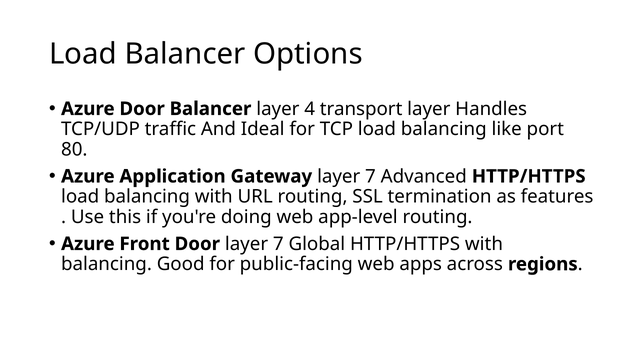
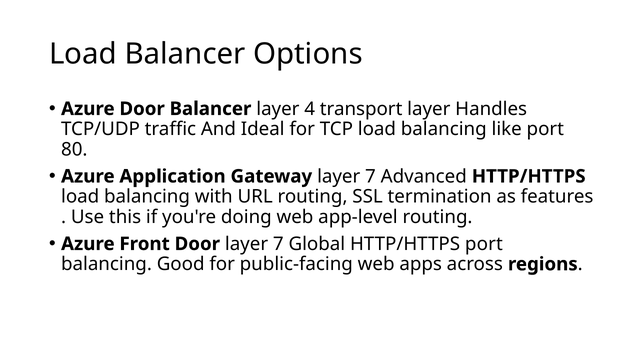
HTTP/HTTPS with: with -> port
